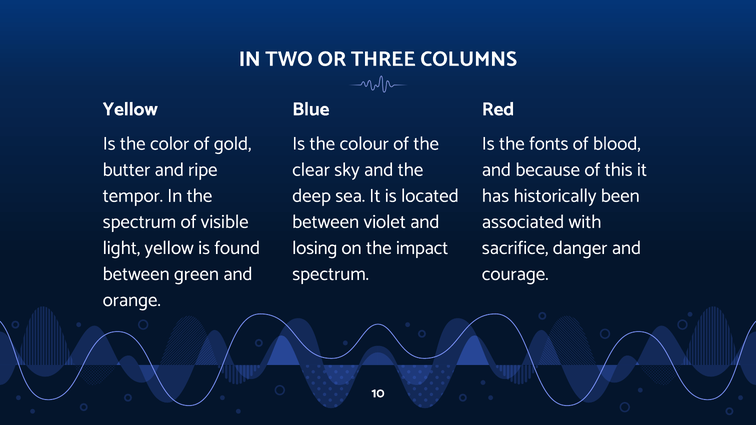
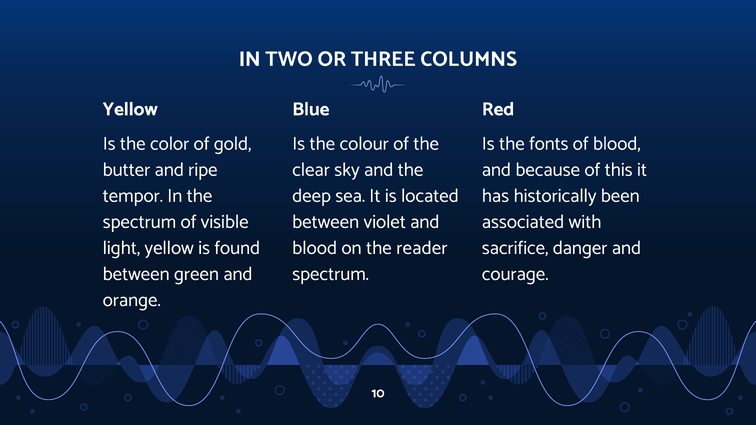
losing at (315, 248): losing -> blood
impact: impact -> reader
